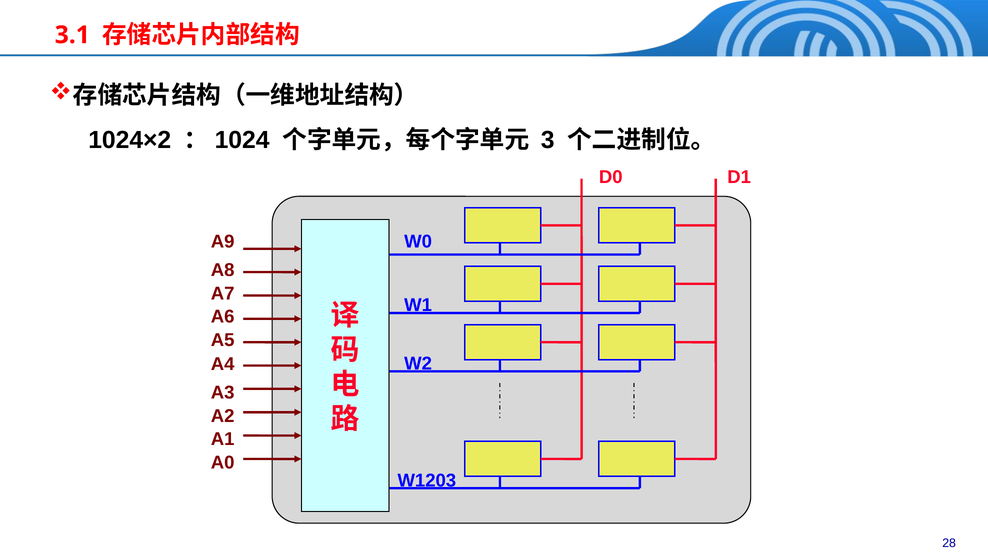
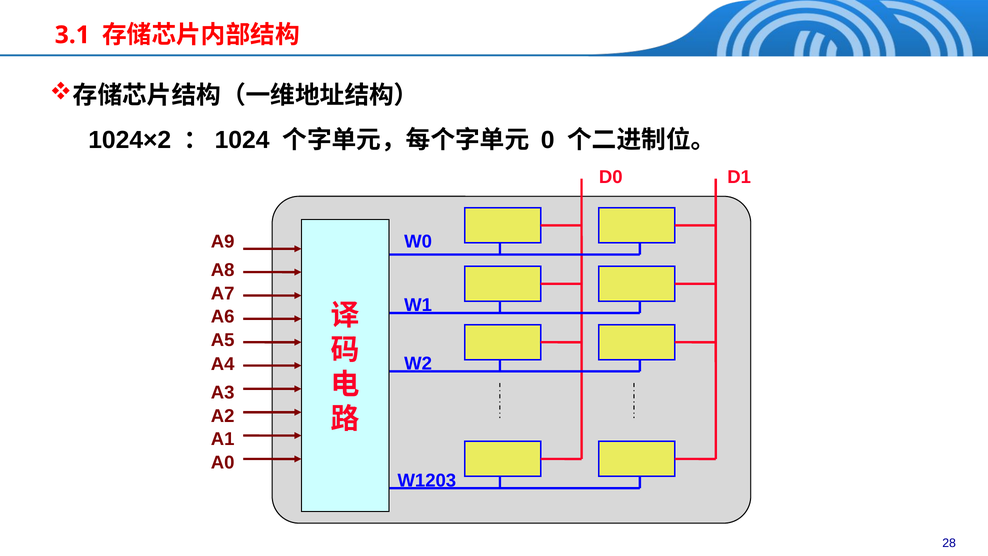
3: 3 -> 0
